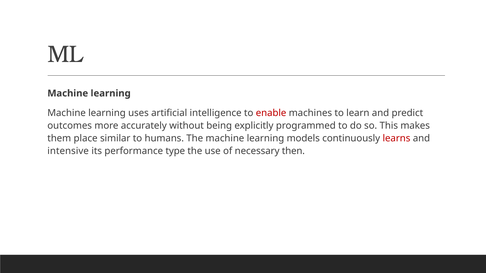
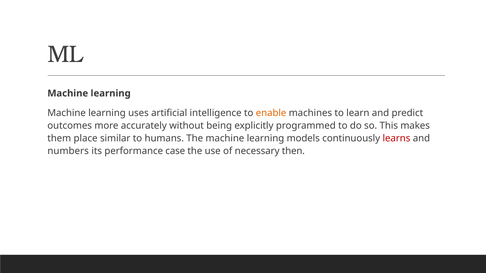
enable colour: red -> orange
intensive: intensive -> numbers
type: type -> case
